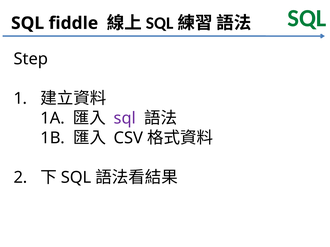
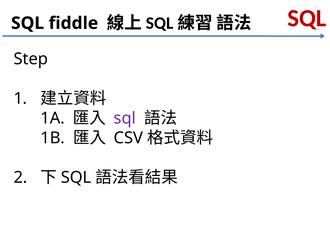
SQL at (307, 18) colour: green -> red
